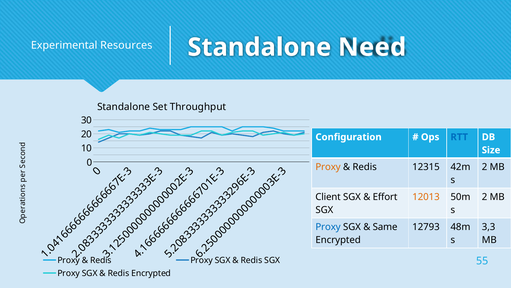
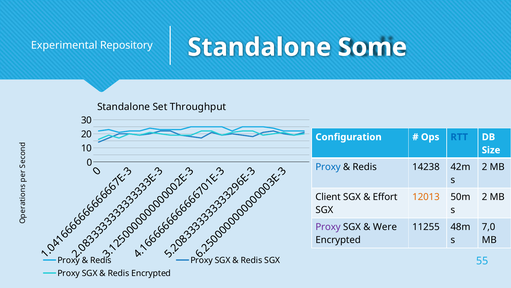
Resources: Resources -> Repository
Need: Need -> Some
Proxy at (328, 167) colour: orange -> blue
12315: 12315 -> 14238
Proxy at (328, 227) colour: blue -> purple
Same: Same -> Were
12793: 12793 -> 11255
3,3: 3,3 -> 7,0
